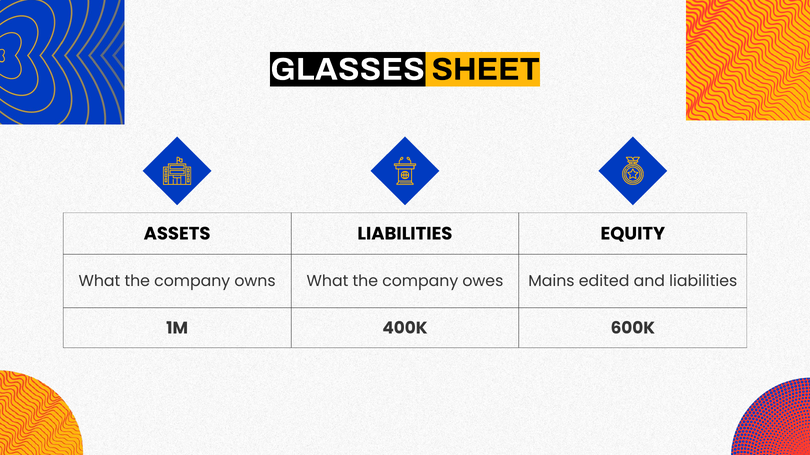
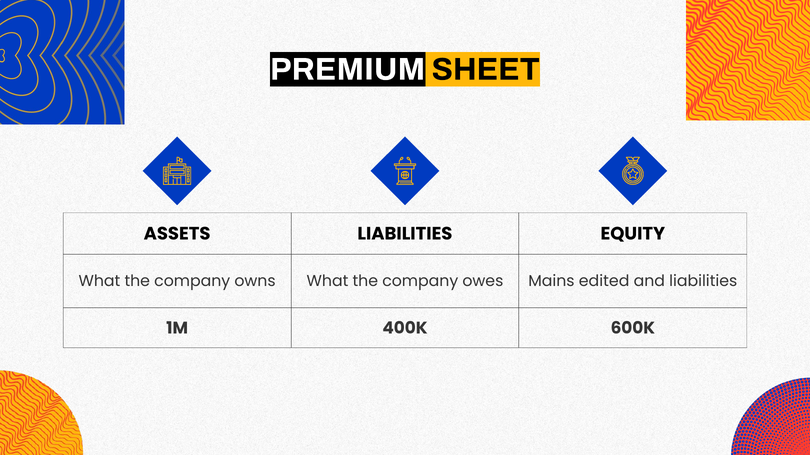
GLASSES: GLASSES -> PREMIUM
